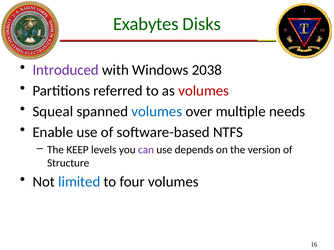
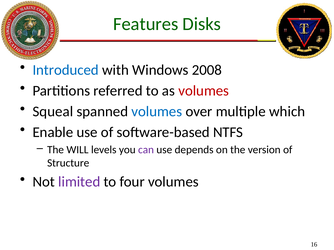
Exabytes: Exabytes -> Features
Introduced colour: purple -> blue
2038: 2038 -> 2008
needs: needs -> which
KEEP: KEEP -> WILL
limited colour: blue -> purple
